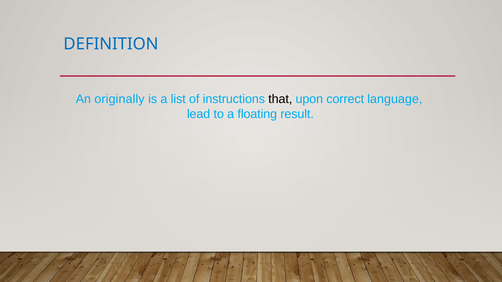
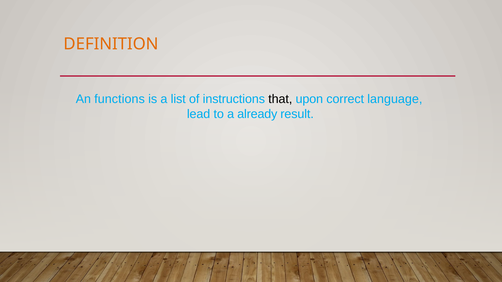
DEFINITION colour: blue -> orange
originally: originally -> functions
floating: floating -> already
